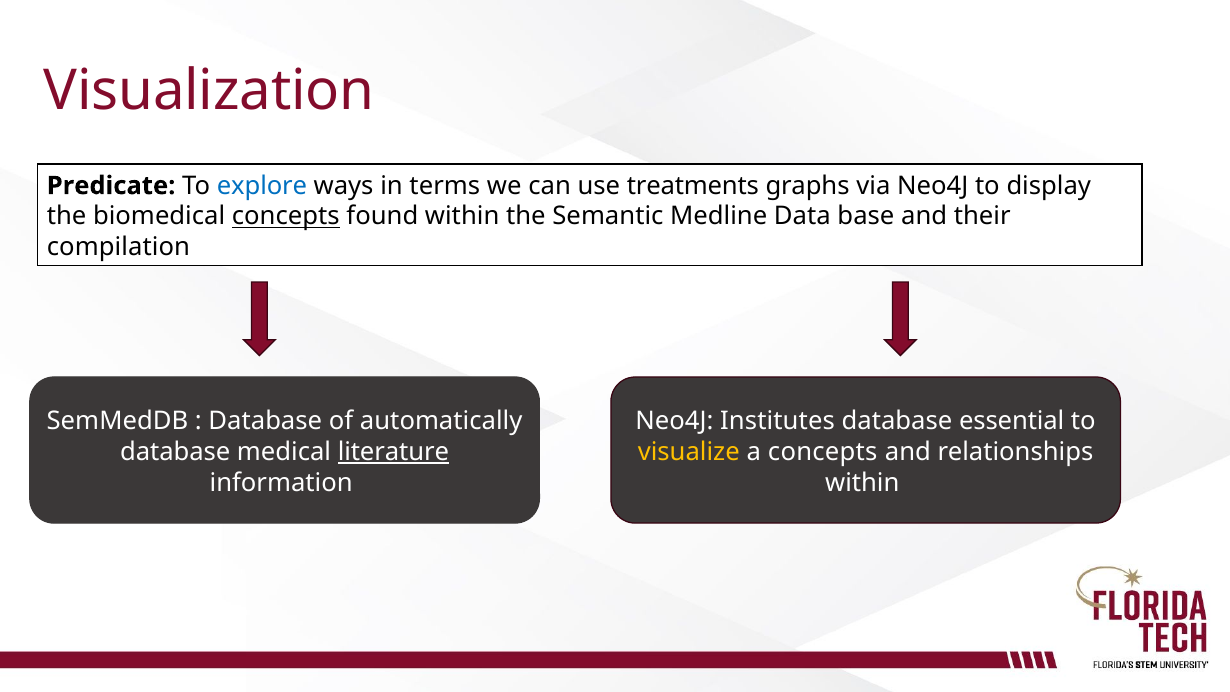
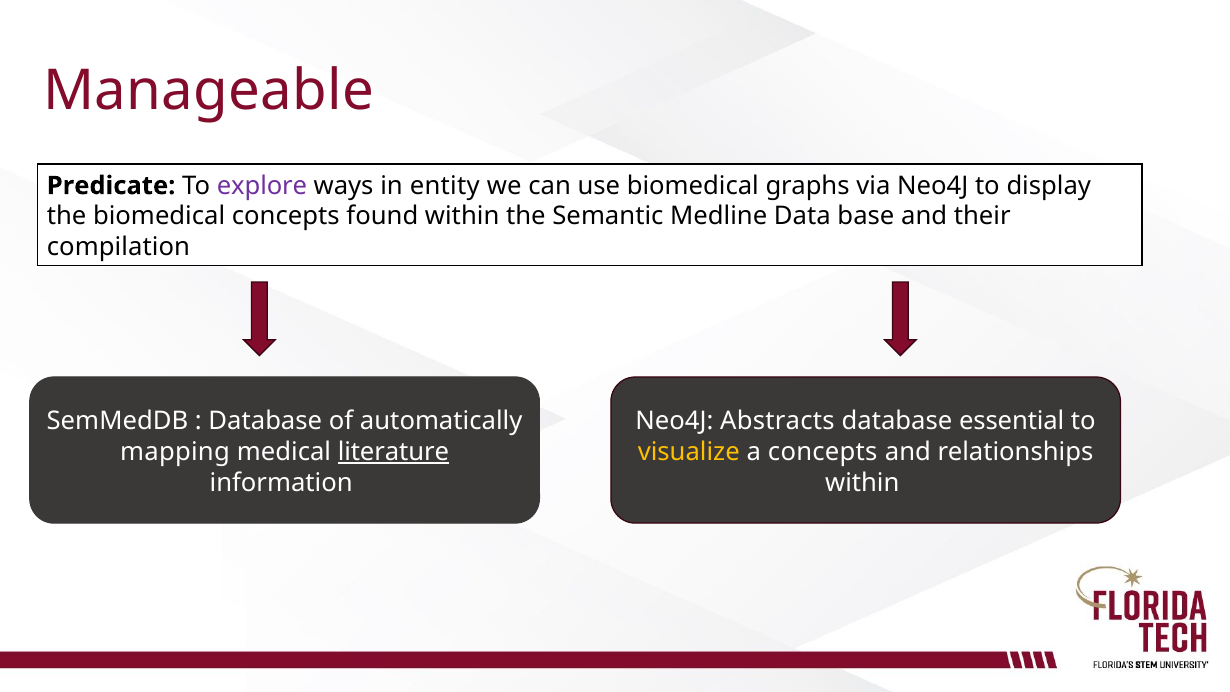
Visualization: Visualization -> Manageable
explore colour: blue -> purple
terms: terms -> entity
use treatments: treatments -> biomedical
concepts at (286, 216) underline: present -> none
Institutes: Institutes -> Abstracts
database at (175, 452): database -> mapping
